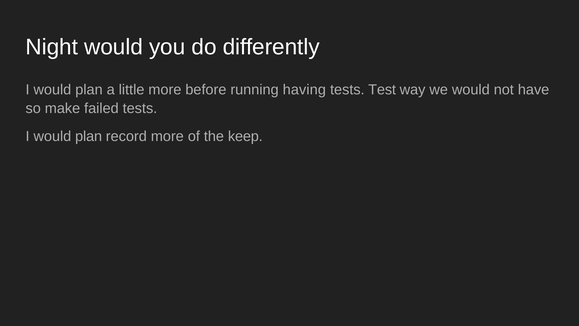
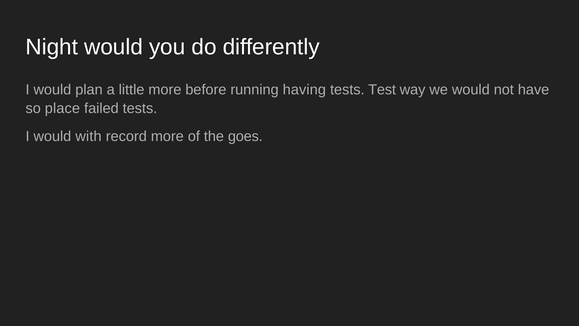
make: make -> place
plan at (89, 136): plan -> with
keep: keep -> goes
